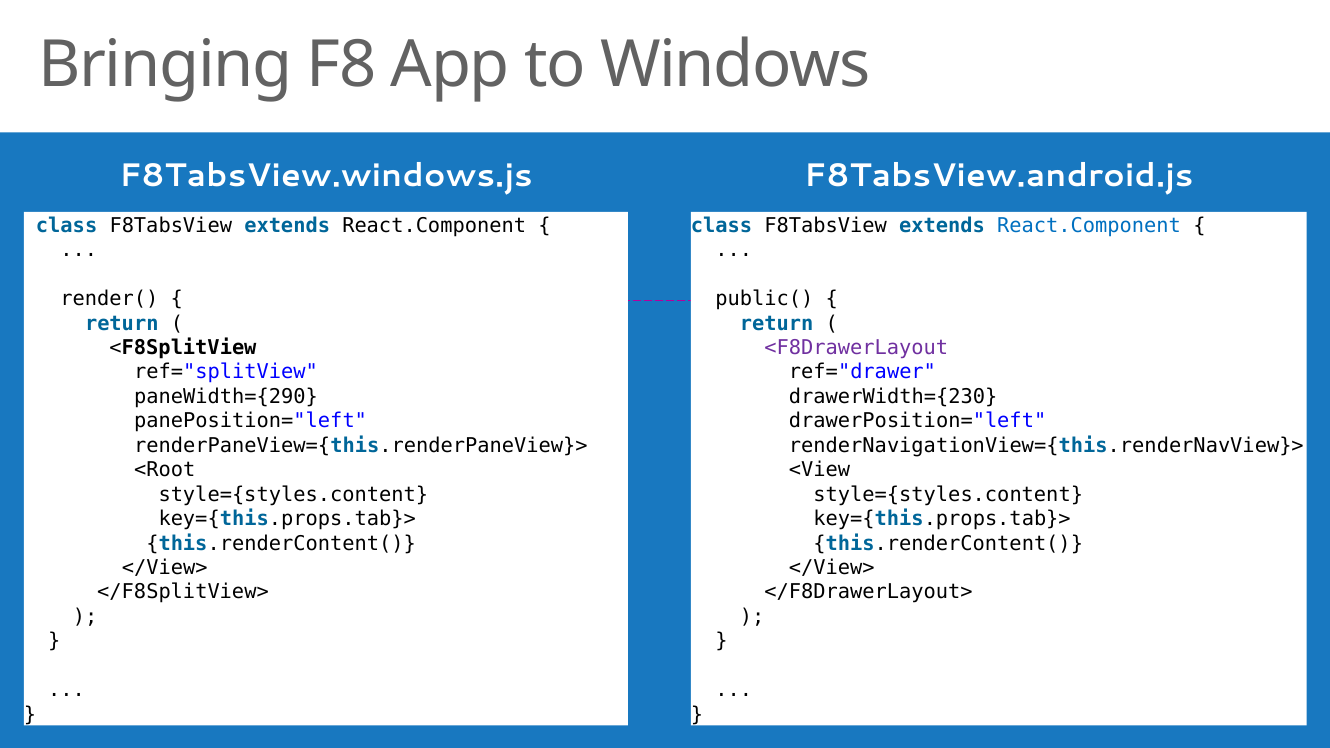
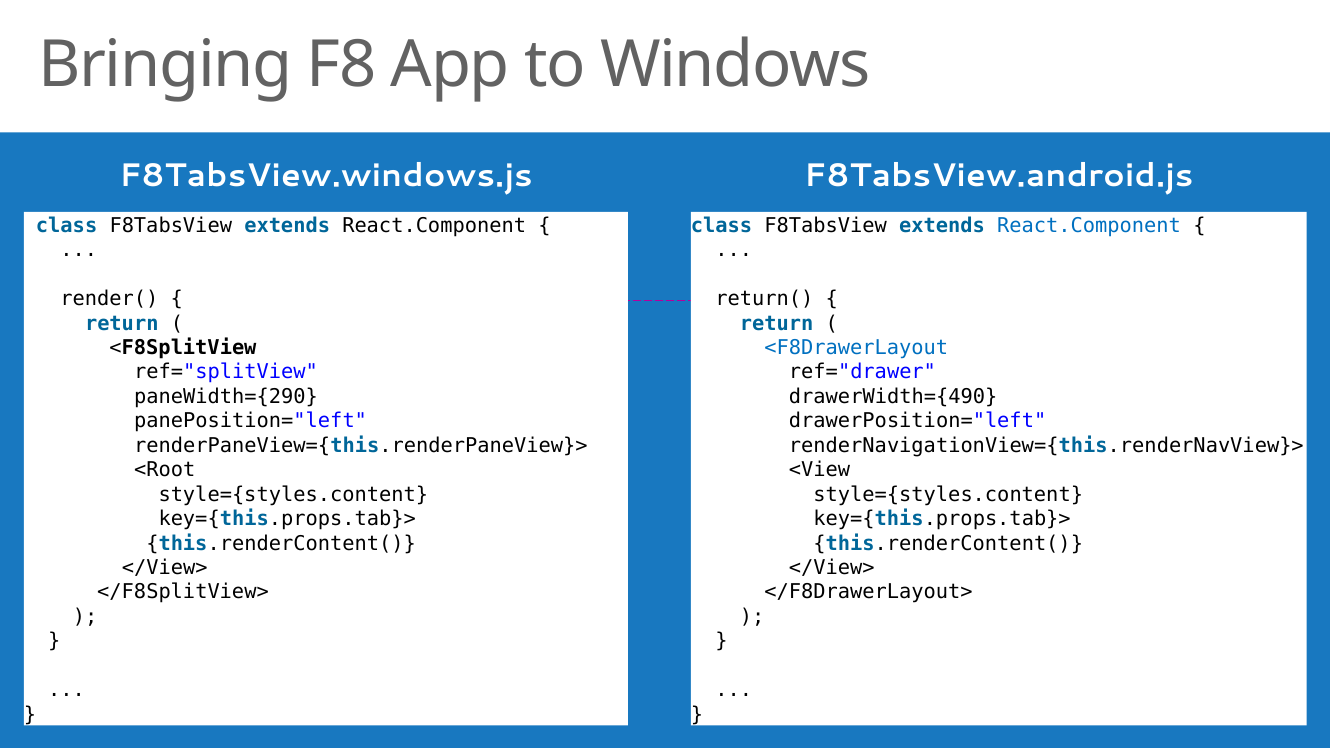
public(: public( -> return(
<F8DrawerLayout colour: purple -> blue
drawerWidth={230: drawerWidth={230 -> drawerWidth={490
